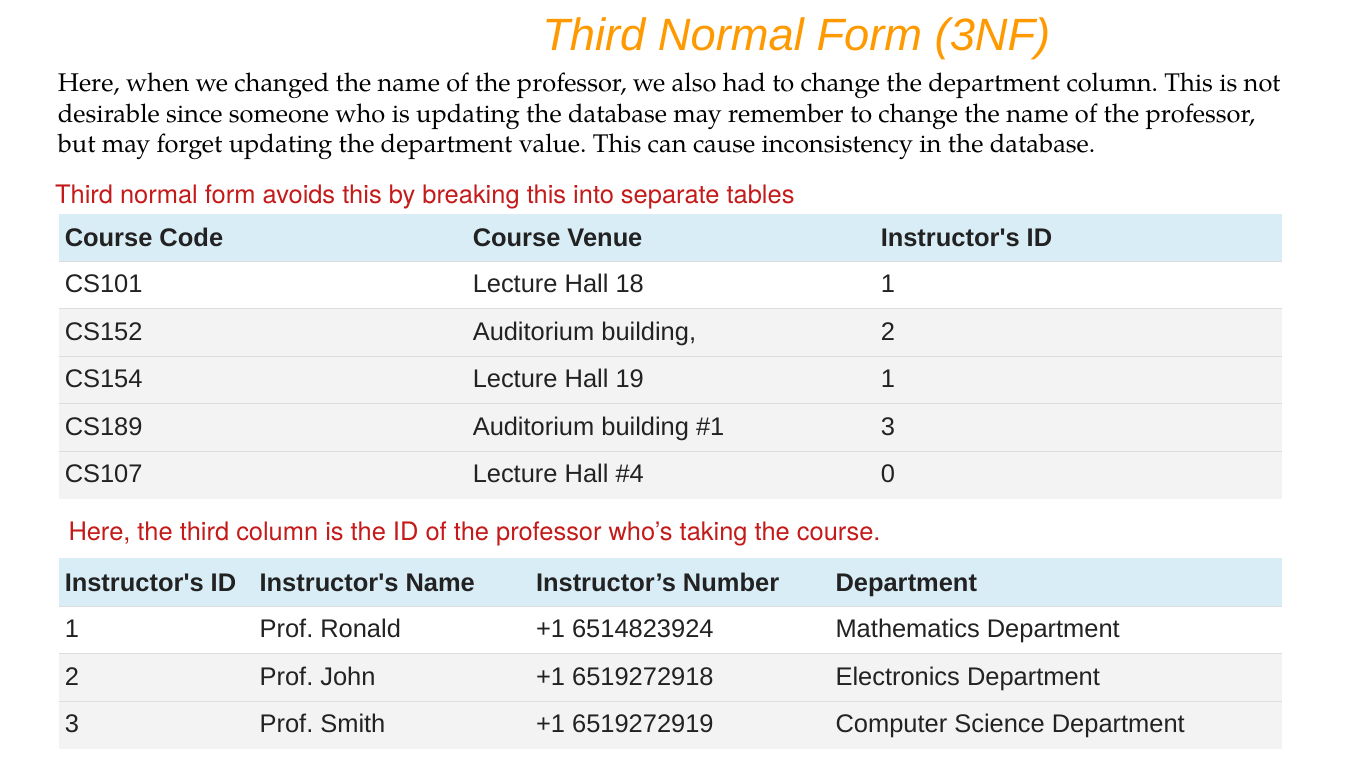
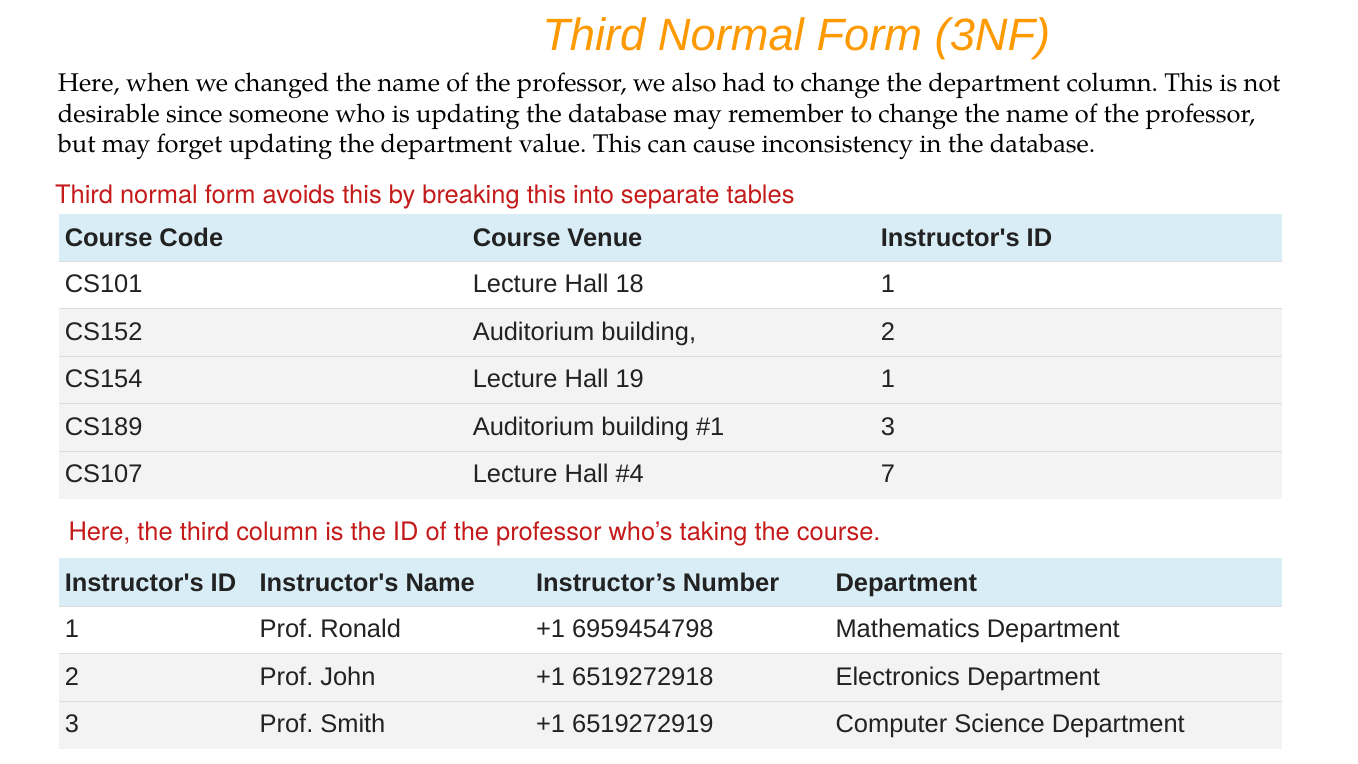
0: 0 -> 7
6514823924: 6514823924 -> 6959454798
